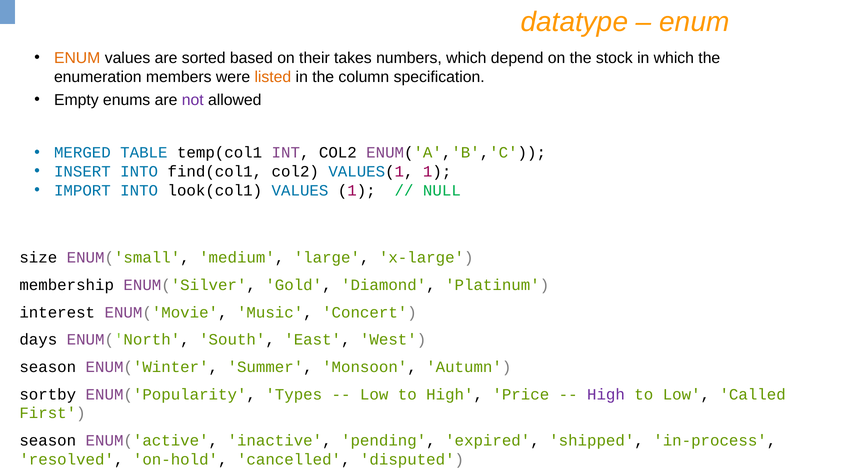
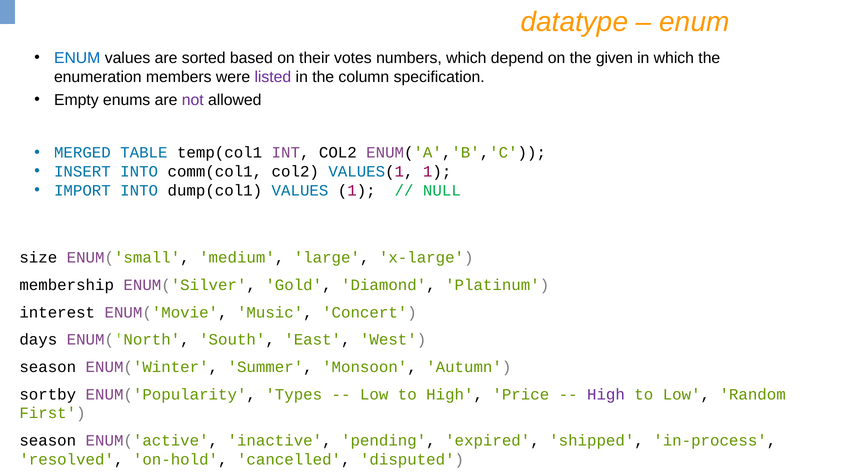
ENUM at (77, 58) colour: orange -> blue
takes: takes -> votes
stock: stock -> given
listed colour: orange -> purple
find(col1: find(col1 -> comm(col1
look(col1: look(col1 -> dump(col1
Called: Called -> Random
